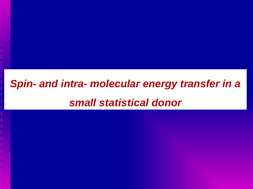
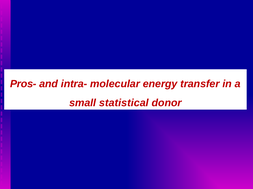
Spin-: Spin- -> Pros-
